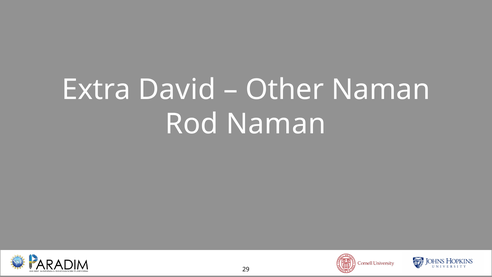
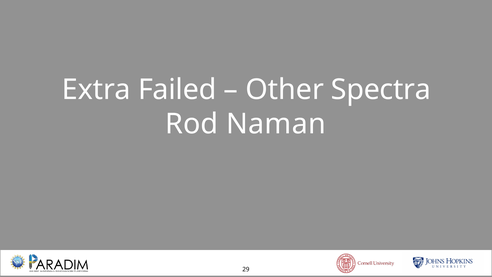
David: David -> Failed
Other Naman: Naman -> Spectra
